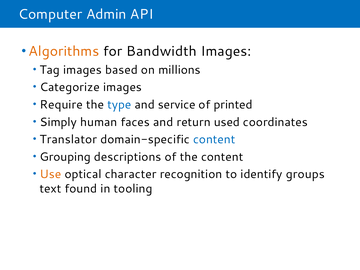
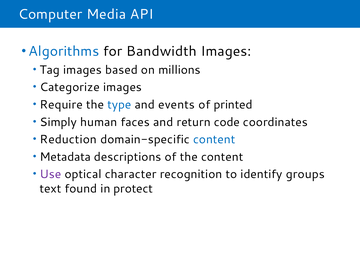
Admin: Admin -> Media
Algorithms colour: orange -> blue
service: service -> events
used: used -> code
Translator: Translator -> Reduction
Grouping: Grouping -> Metadata
Use colour: orange -> purple
tooling: tooling -> protect
